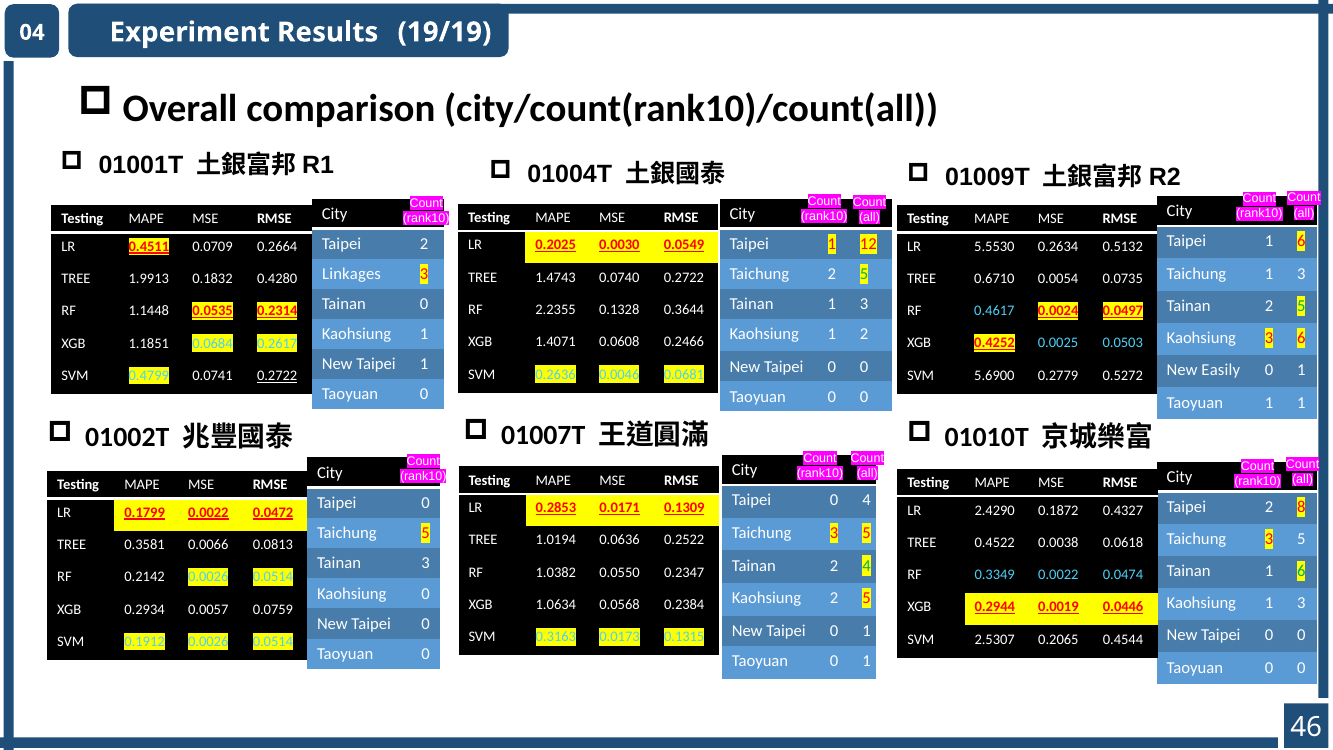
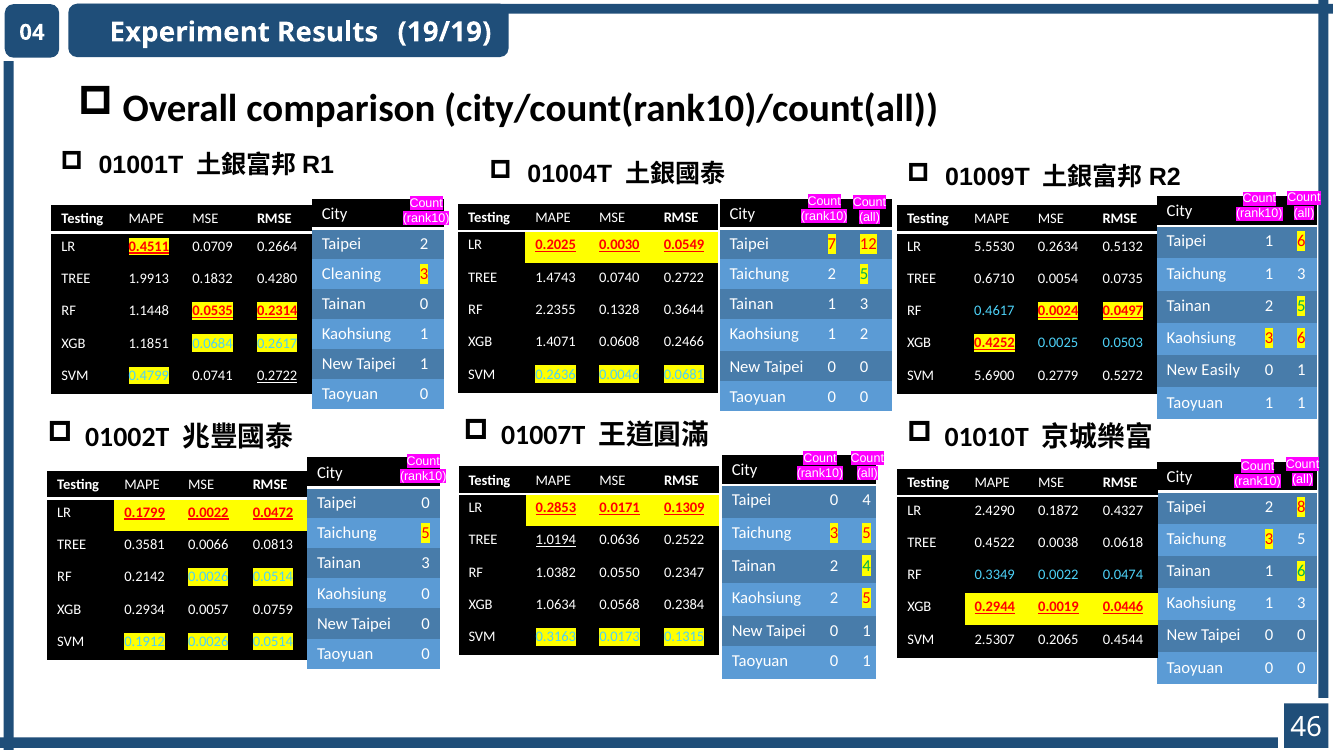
1 at (832, 244): 1 -> 7
Linkages: Linkages -> Cleaning
1.0194 underline: none -> present
